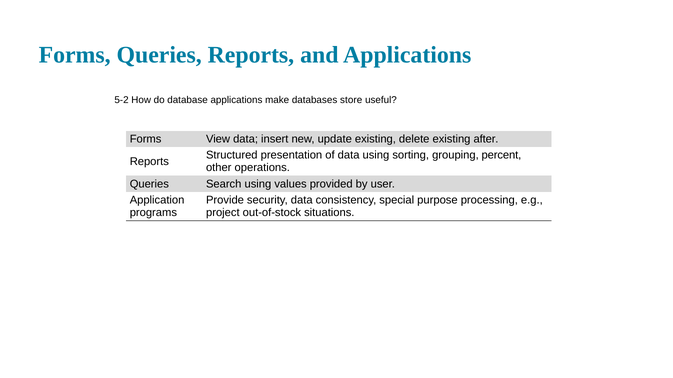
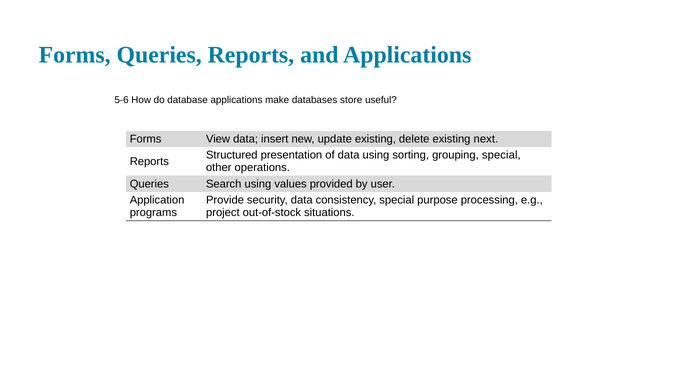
5-2: 5-2 -> 5-6
after: after -> next
grouping percent: percent -> special
